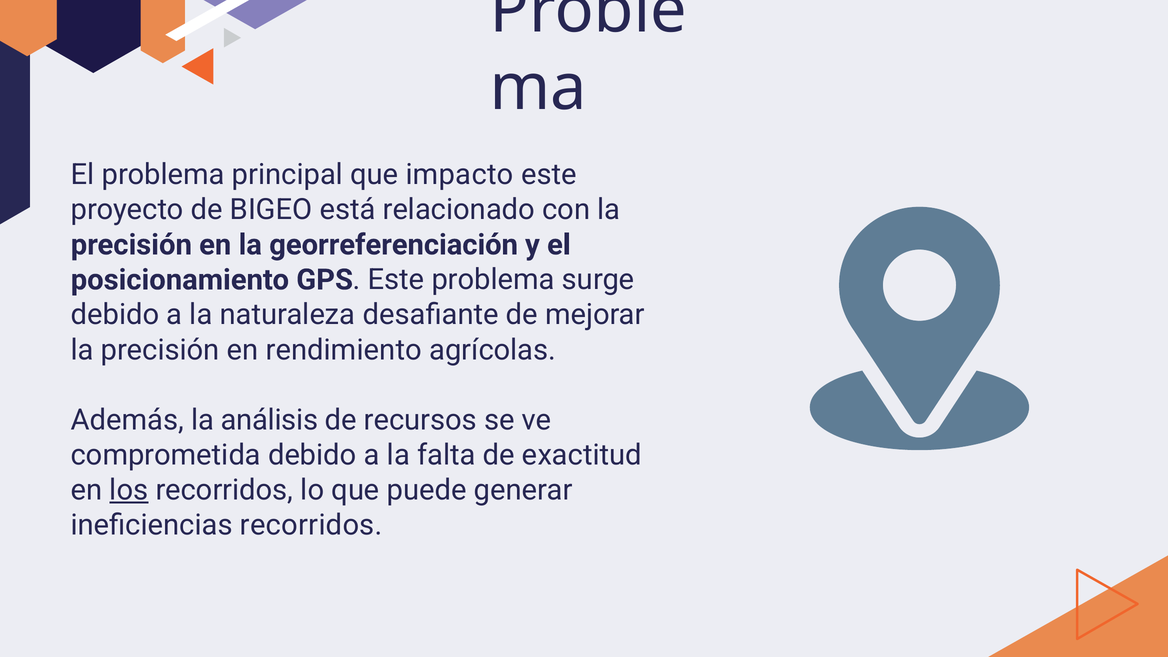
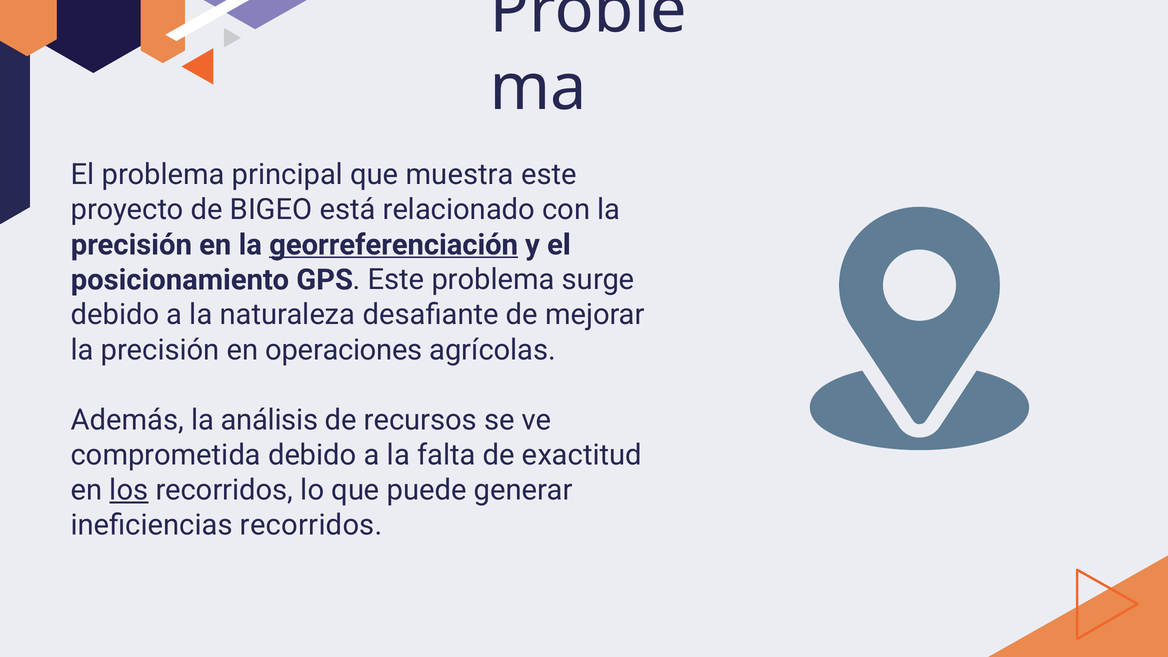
impacto: impacto -> muestra
georreferenciación underline: none -> present
rendimiento: rendimiento -> operaciones
